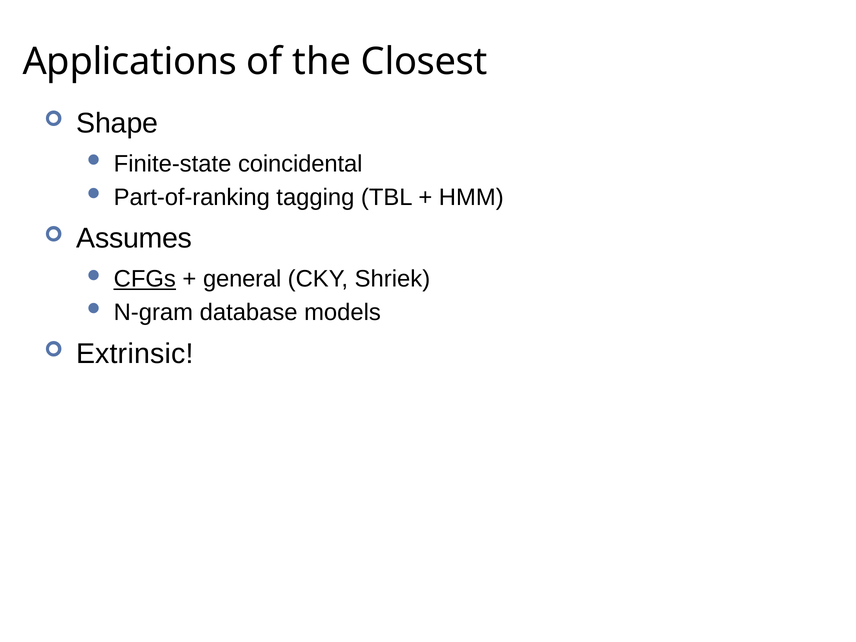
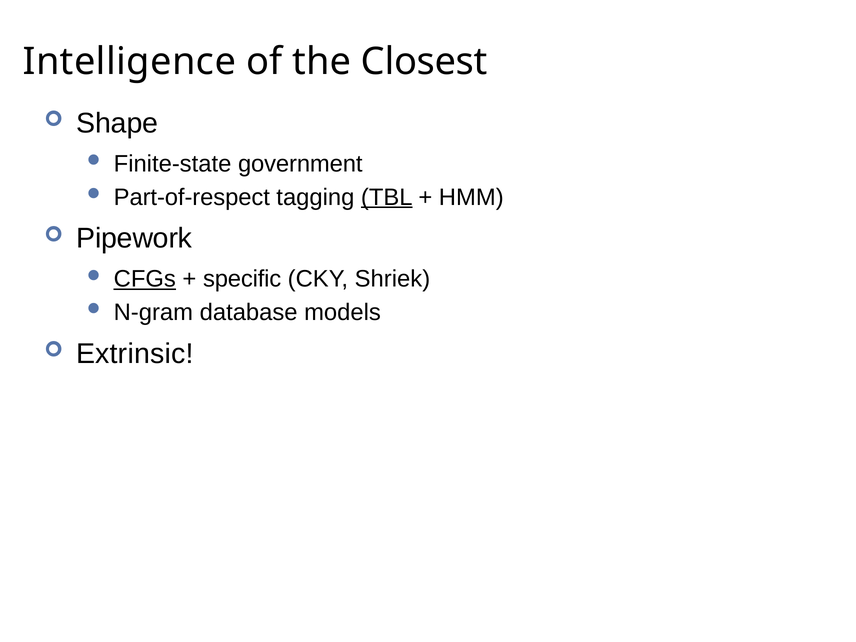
Applications: Applications -> Intelligence
coincidental: coincidental -> government
Part-of-ranking: Part-of-ranking -> Part-of-respect
TBL underline: none -> present
Assumes: Assumes -> Pipework
general: general -> specific
